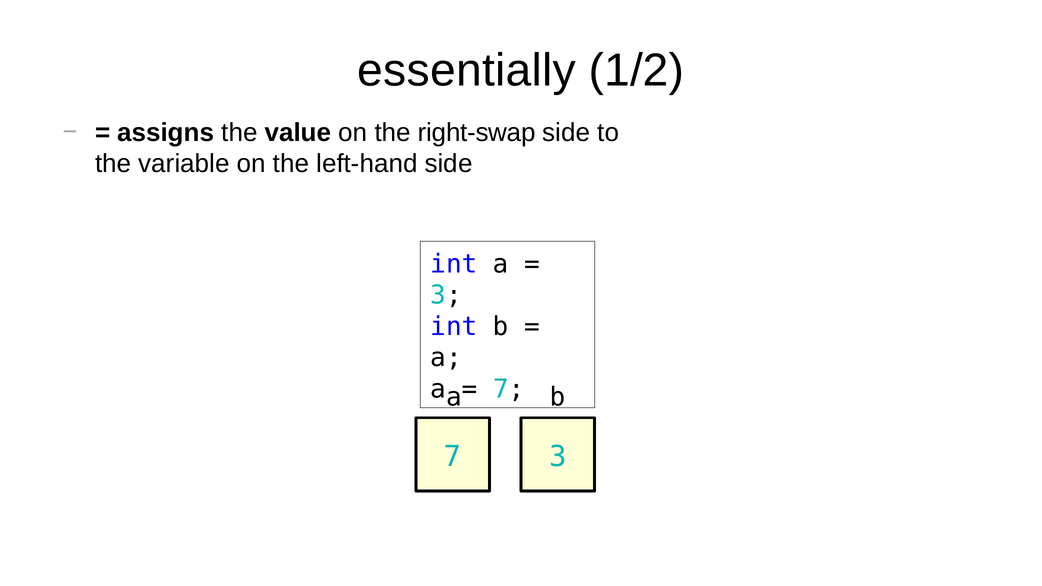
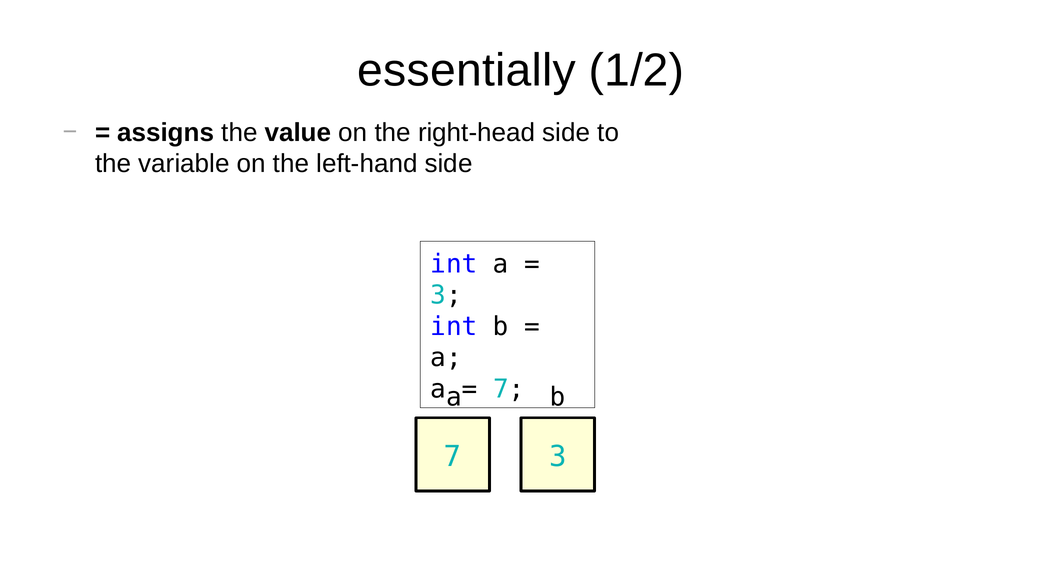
right-swap: right-swap -> right-head
